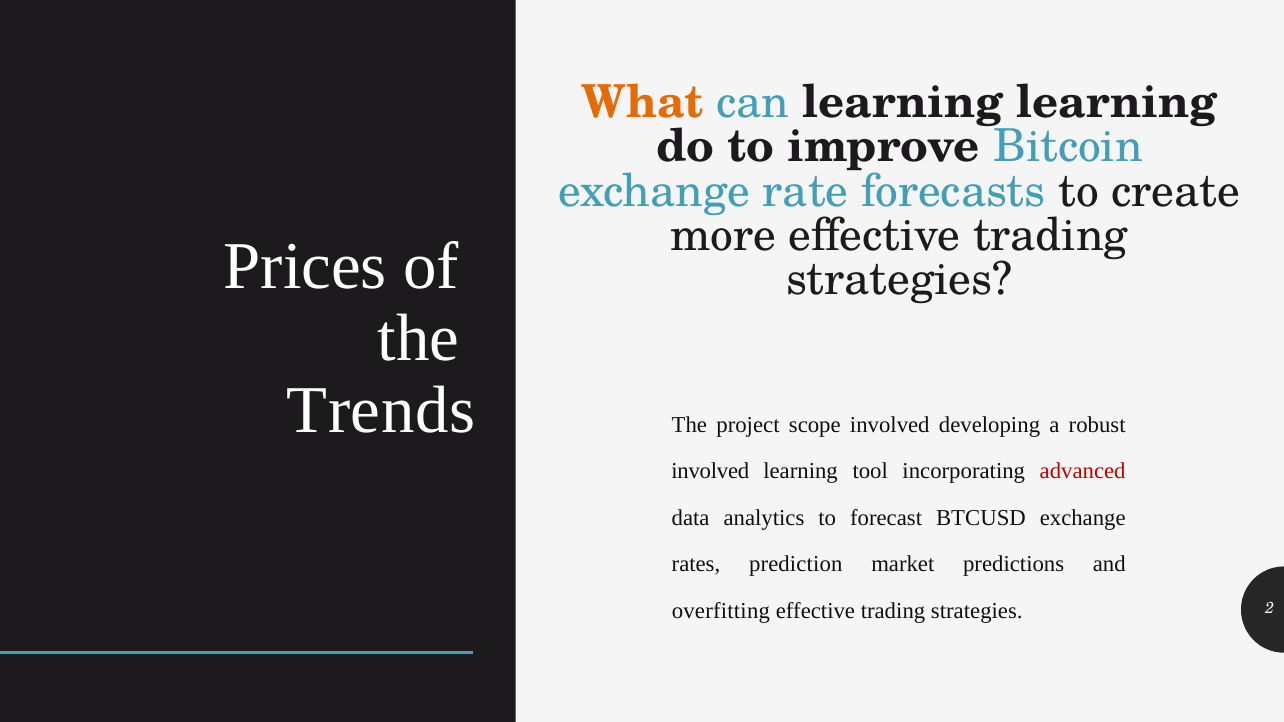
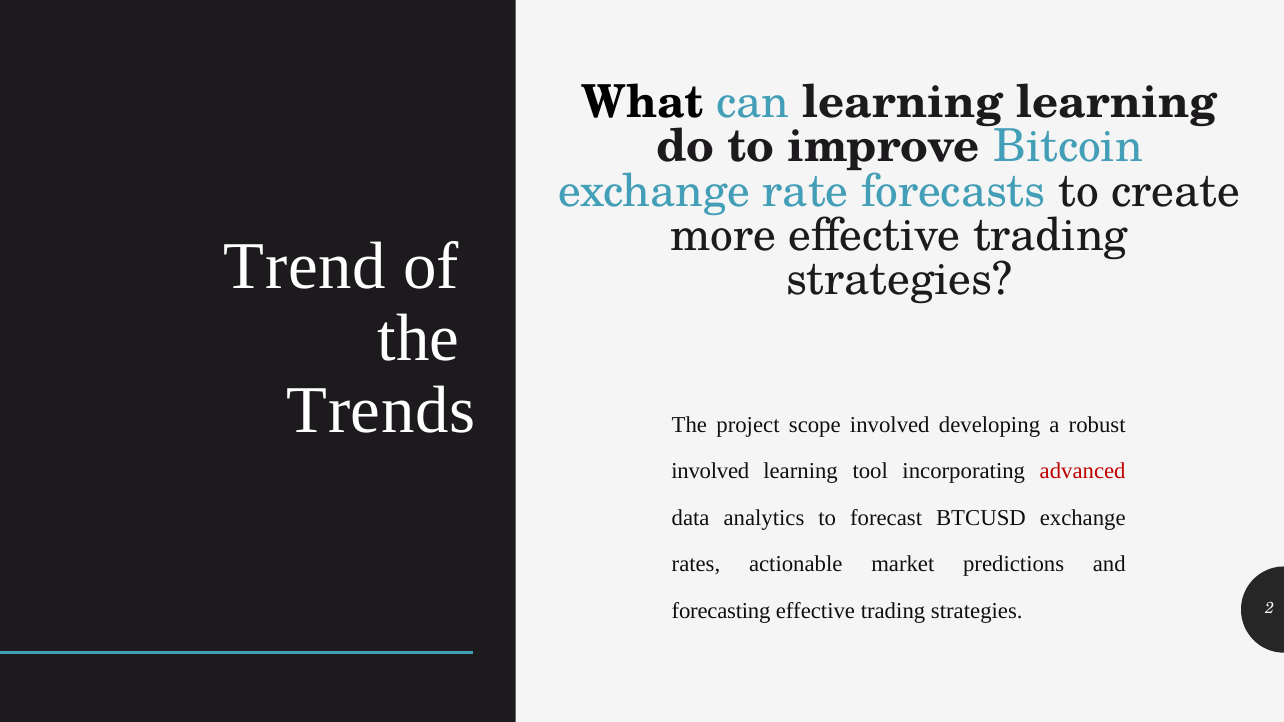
What colour: orange -> black
Prices: Prices -> Trend
prediction: prediction -> actionable
overfitting: overfitting -> forecasting
